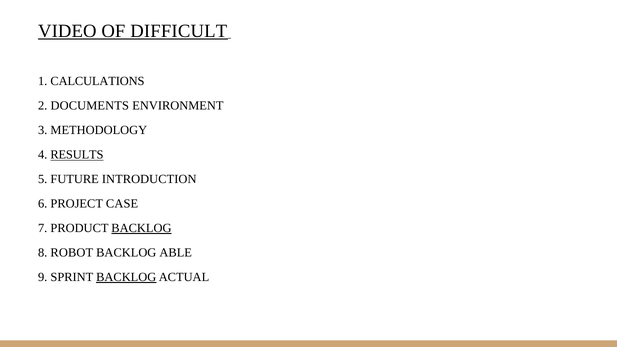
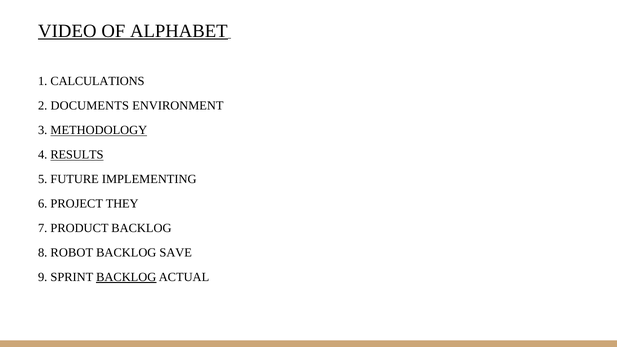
DIFFICULT: DIFFICULT -> ALPHABET
METHODOLOGY underline: none -> present
INTRODUCTION: INTRODUCTION -> IMPLEMENTING
CASE: CASE -> THEY
BACKLOG at (141, 228) underline: present -> none
ABLE: ABLE -> SAVE
